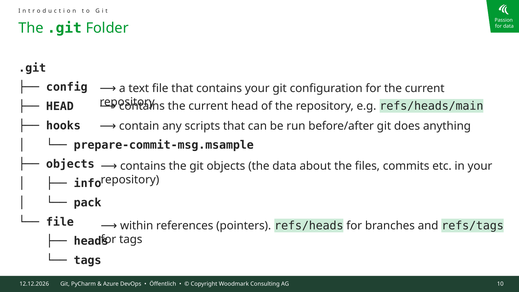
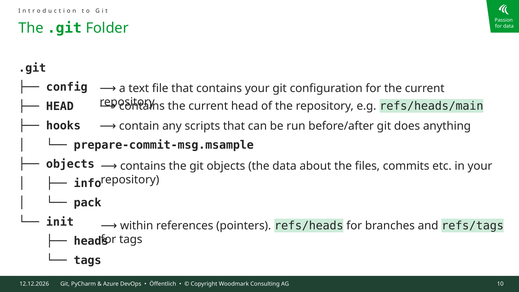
file at (60, 222): file -> init
